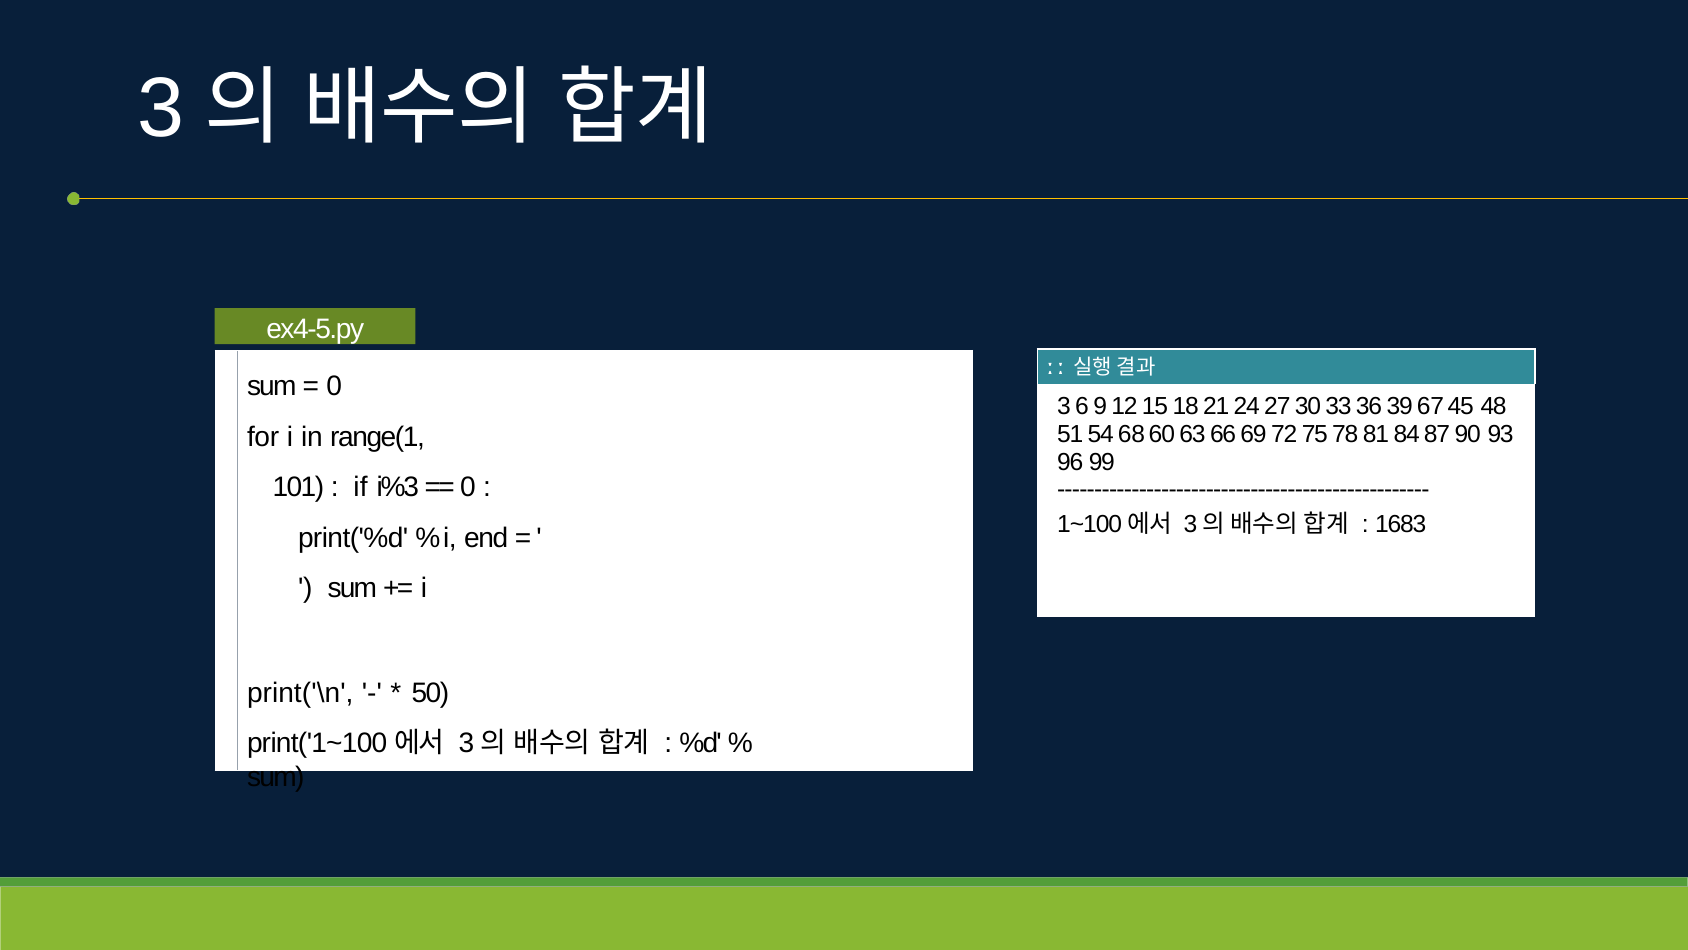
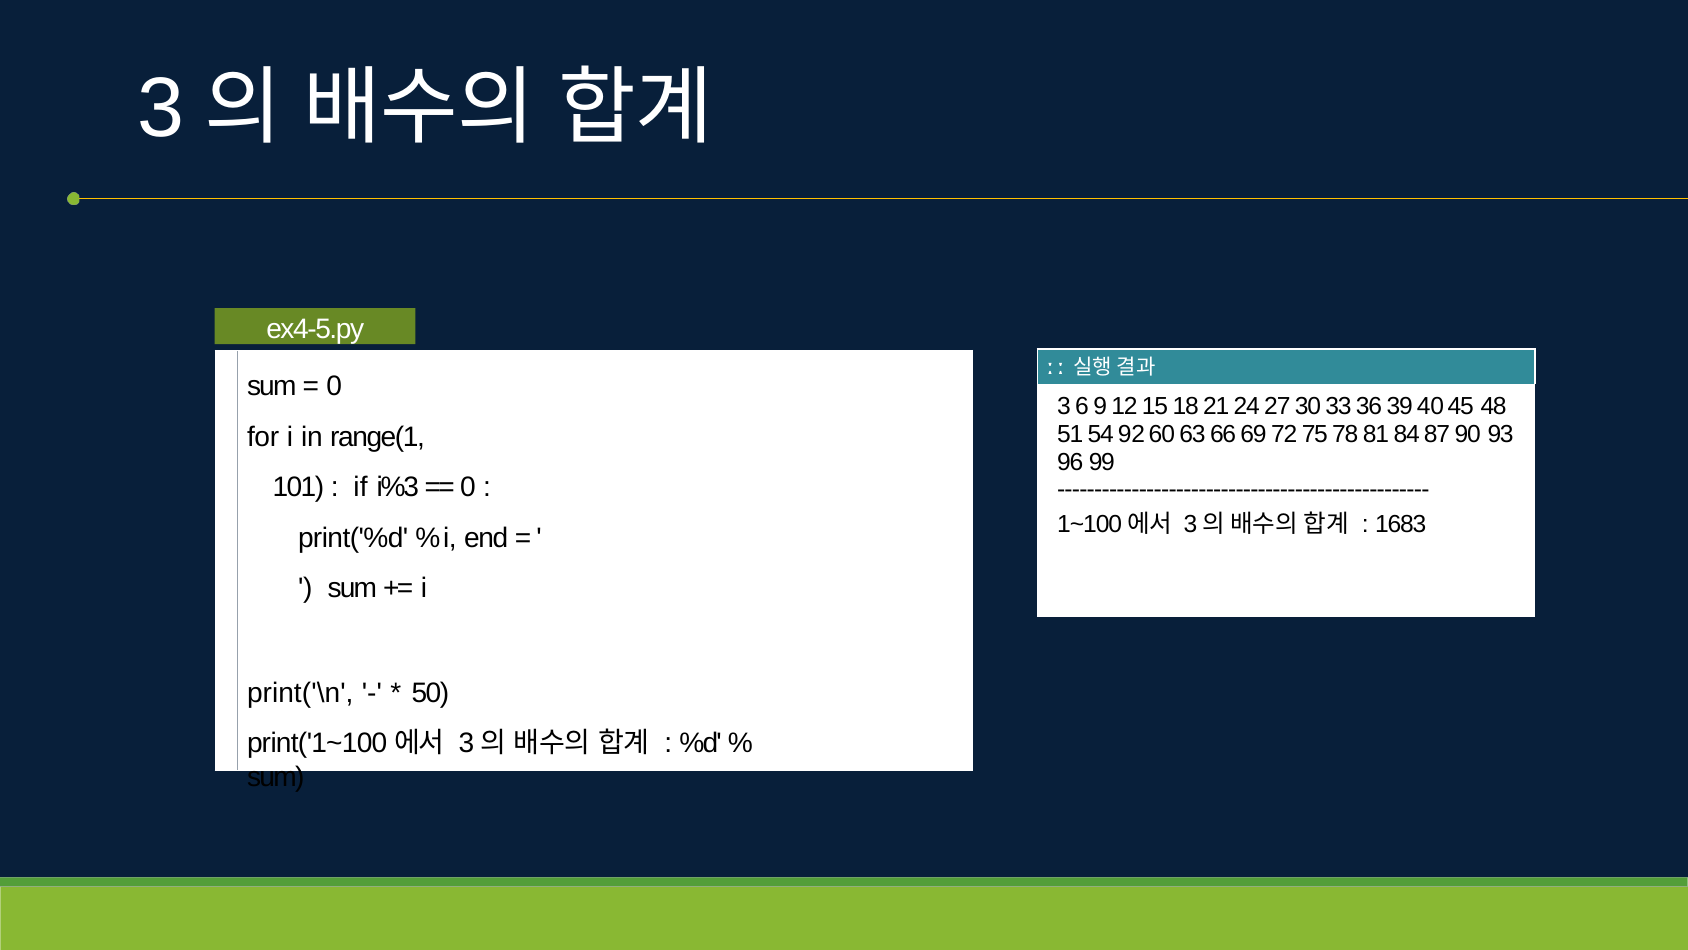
67: 67 -> 40
68: 68 -> 92
